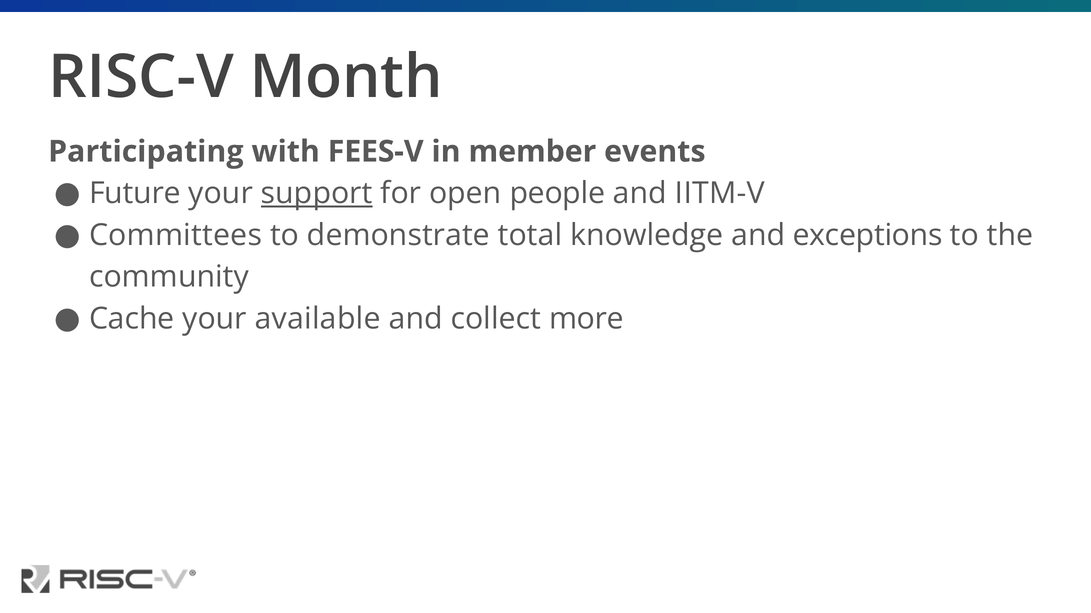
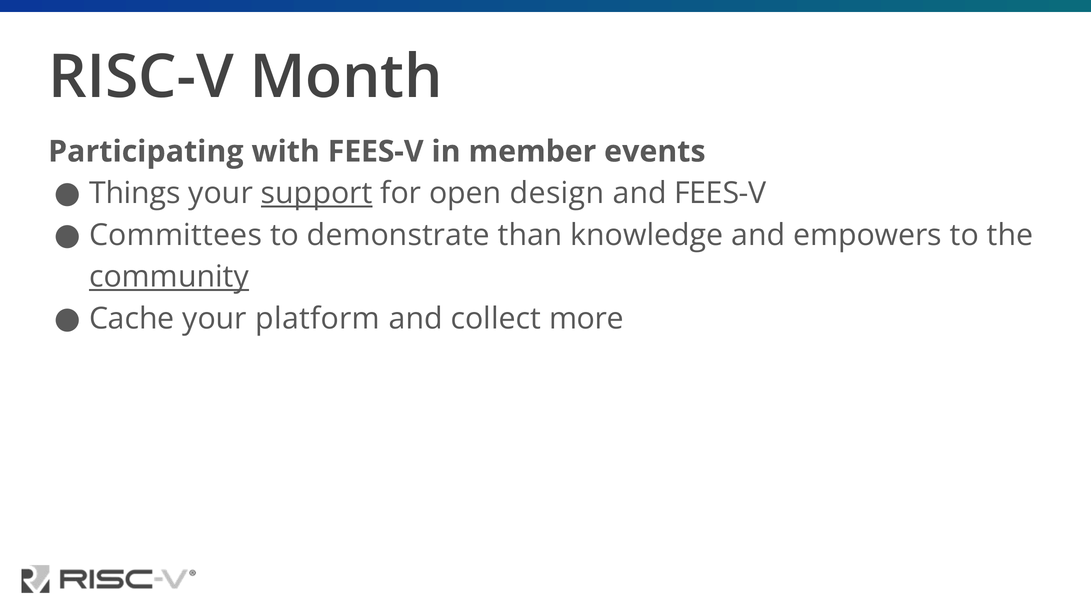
Future: Future -> Things
people: people -> design
and IITM-V: IITM-V -> FEES-V
total: total -> than
exceptions: exceptions -> empowers
community underline: none -> present
available: available -> platform
